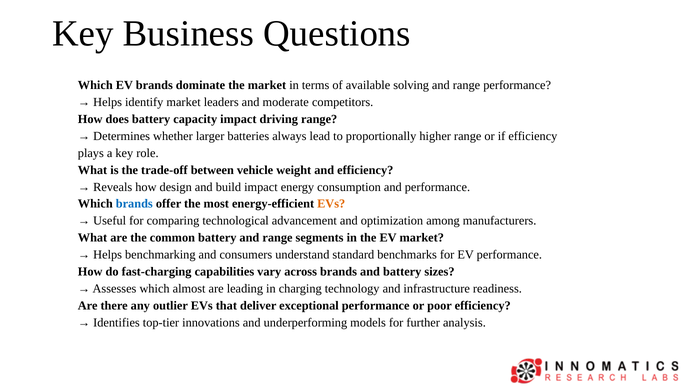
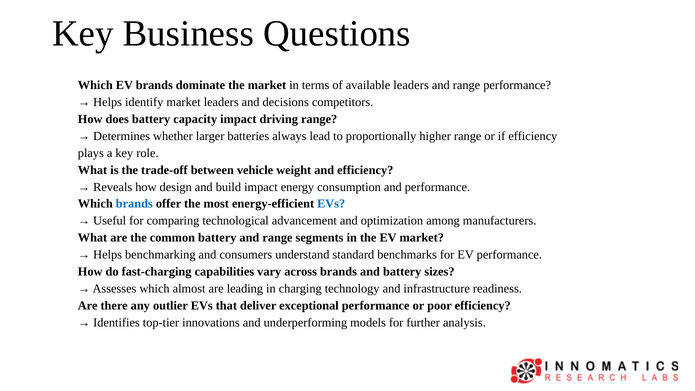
available solving: solving -> leaders
moderate: moderate -> decisions
EVs at (331, 204) colour: orange -> blue
